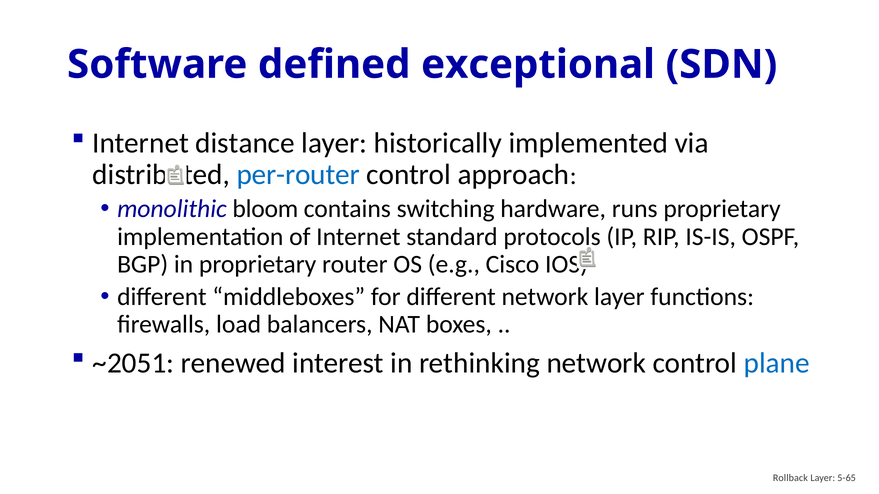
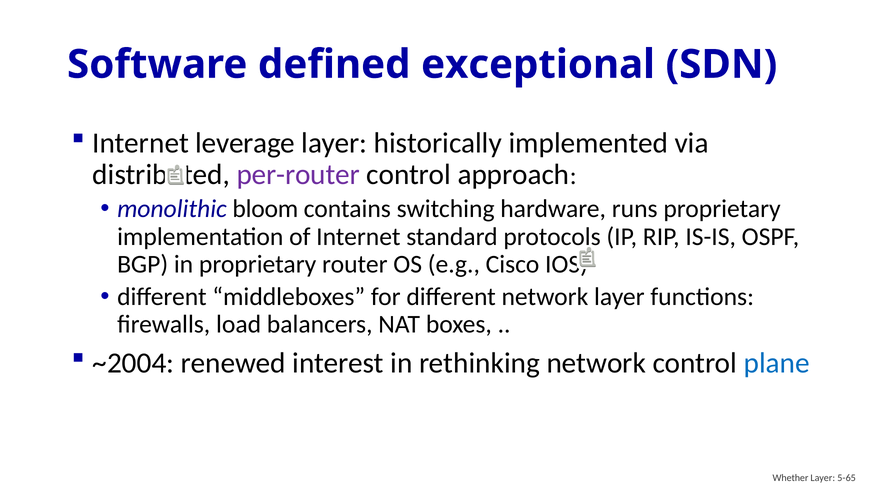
distance: distance -> leverage
per-router colour: blue -> purple
~2051: ~2051 -> ~2004
Rollback: Rollback -> Whether
